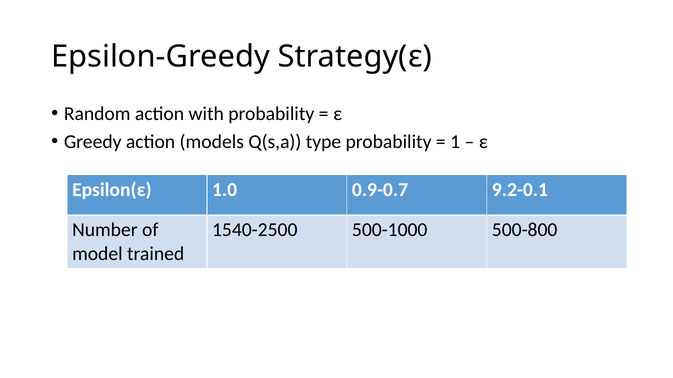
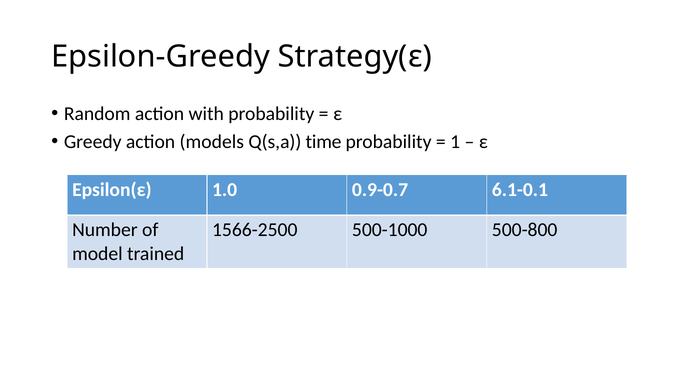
type: type -> time
9.2-0.1: 9.2-0.1 -> 6.1-0.1
1540-2500: 1540-2500 -> 1566-2500
